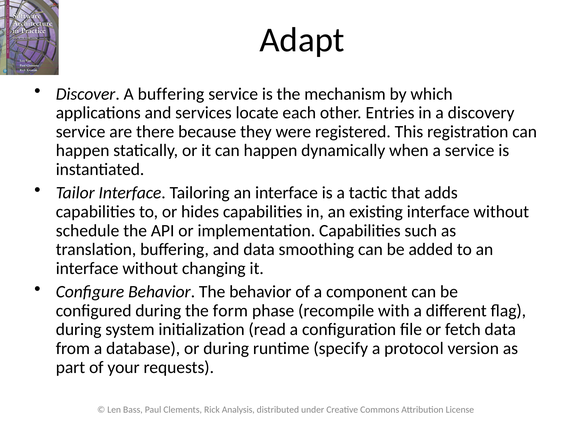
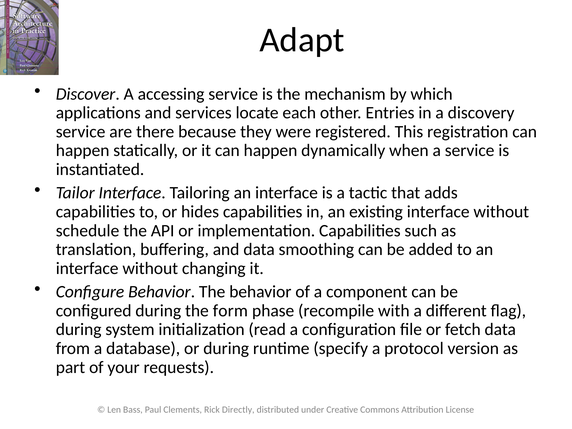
A buffering: buffering -> accessing
Analysis: Analysis -> Directly
